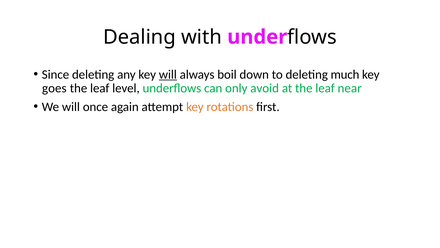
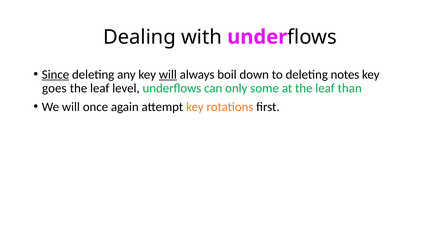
Since underline: none -> present
much: much -> notes
avoid: avoid -> some
near: near -> than
